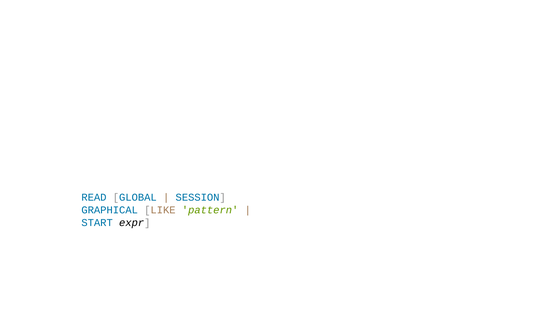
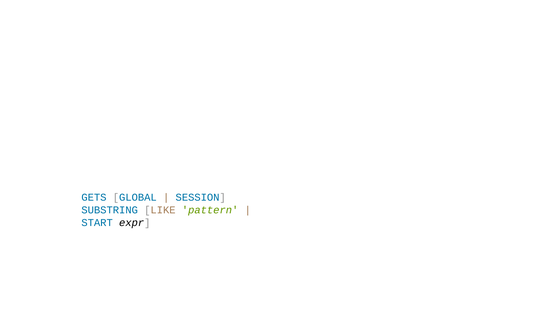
READ: READ -> GETS
GRAPHICAL: GRAPHICAL -> SUBSTRING
